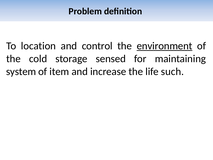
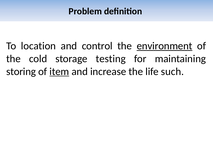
sensed: sensed -> testing
system: system -> storing
item underline: none -> present
